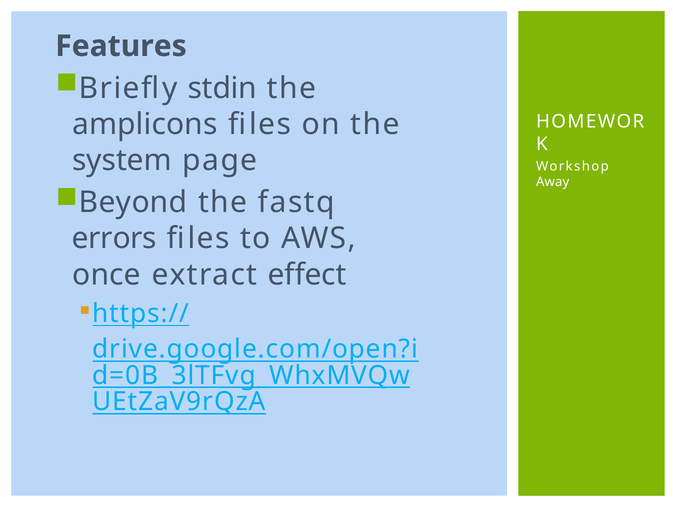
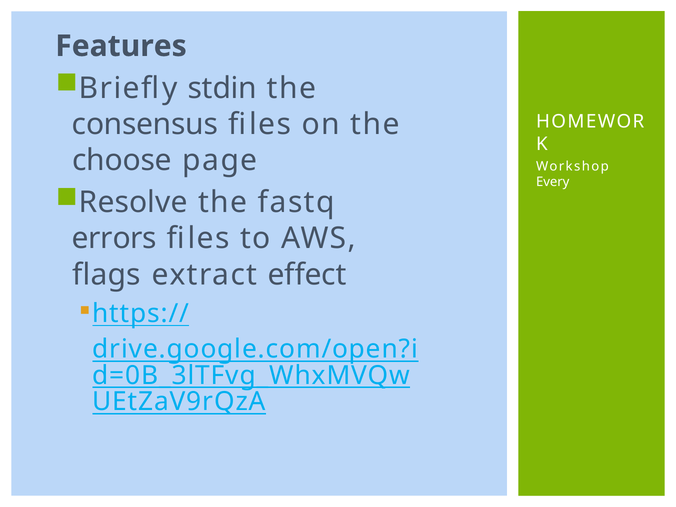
amplicons: amplicons -> consensus
system: system -> choose
Away: Away -> Every
Beyond: Beyond -> Resolve
once: once -> flags
